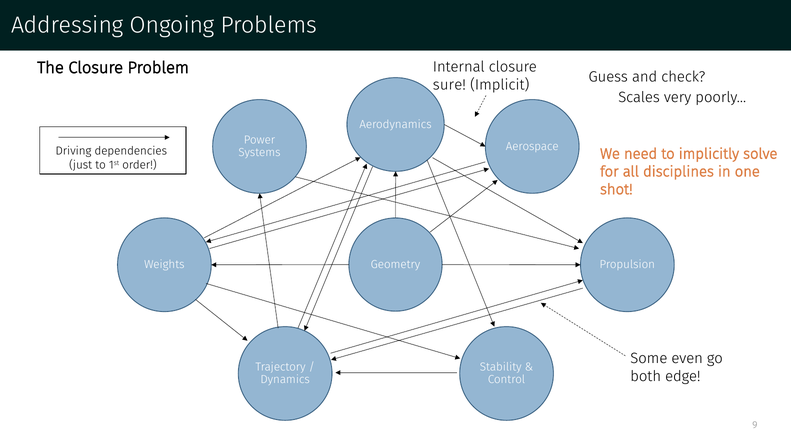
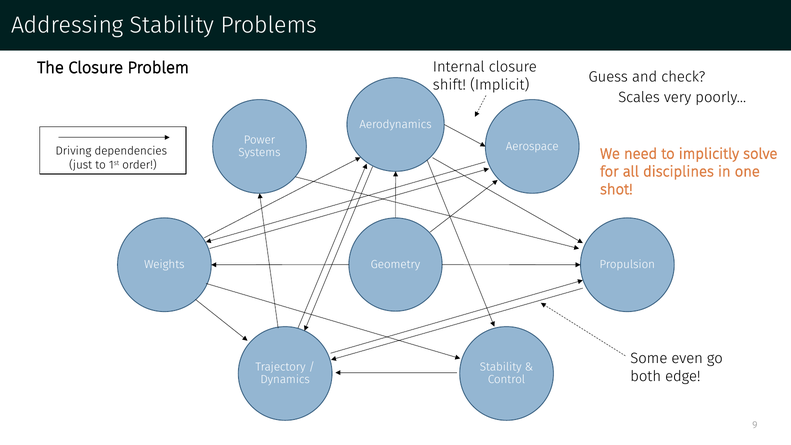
Addressing Ongoing: Ongoing -> Stability
sure: sure -> shift
